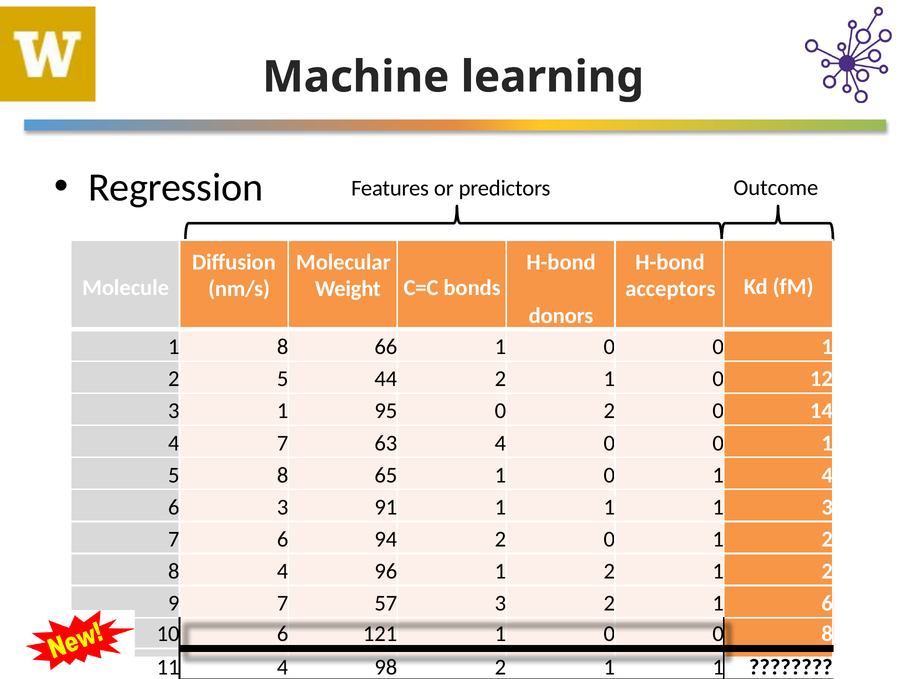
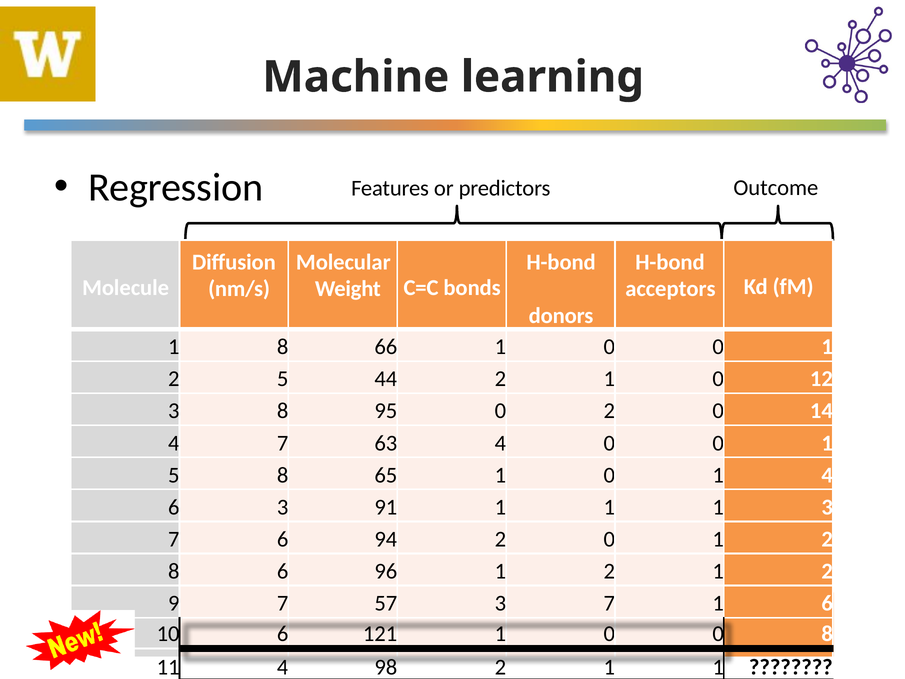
3 1: 1 -> 8
8 4: 4 -> 6
57 3 2: 2 -> 7
